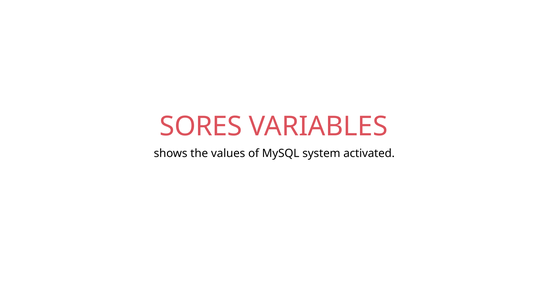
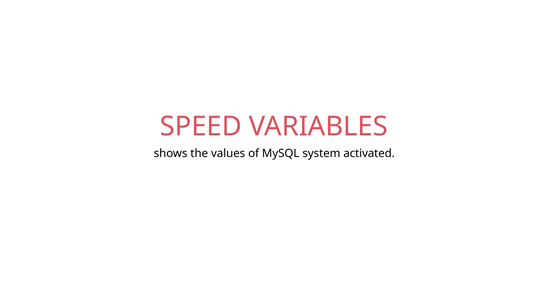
SORES: SORES -> SPEED
